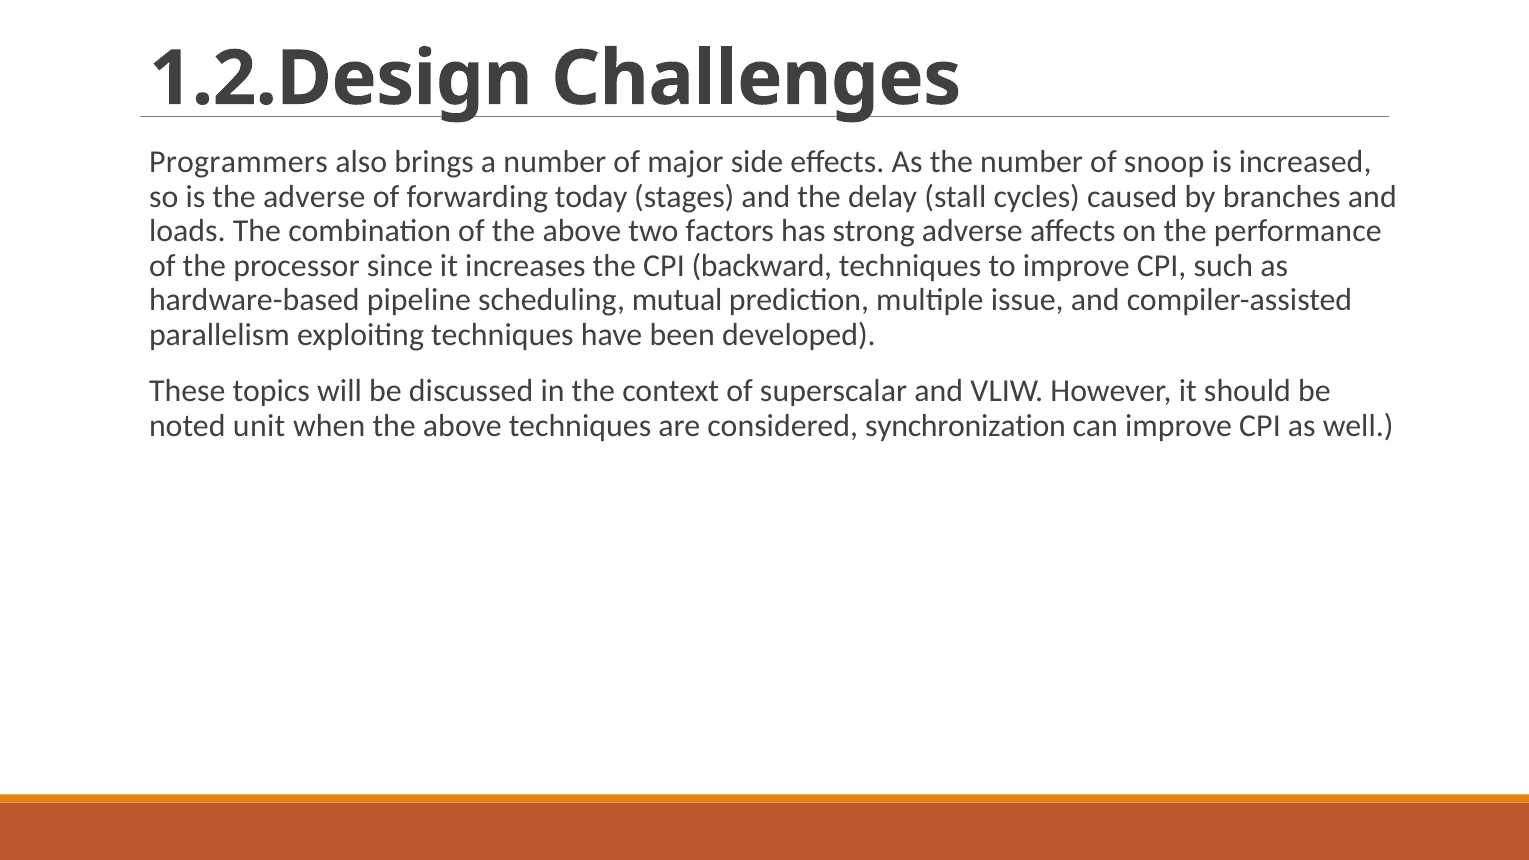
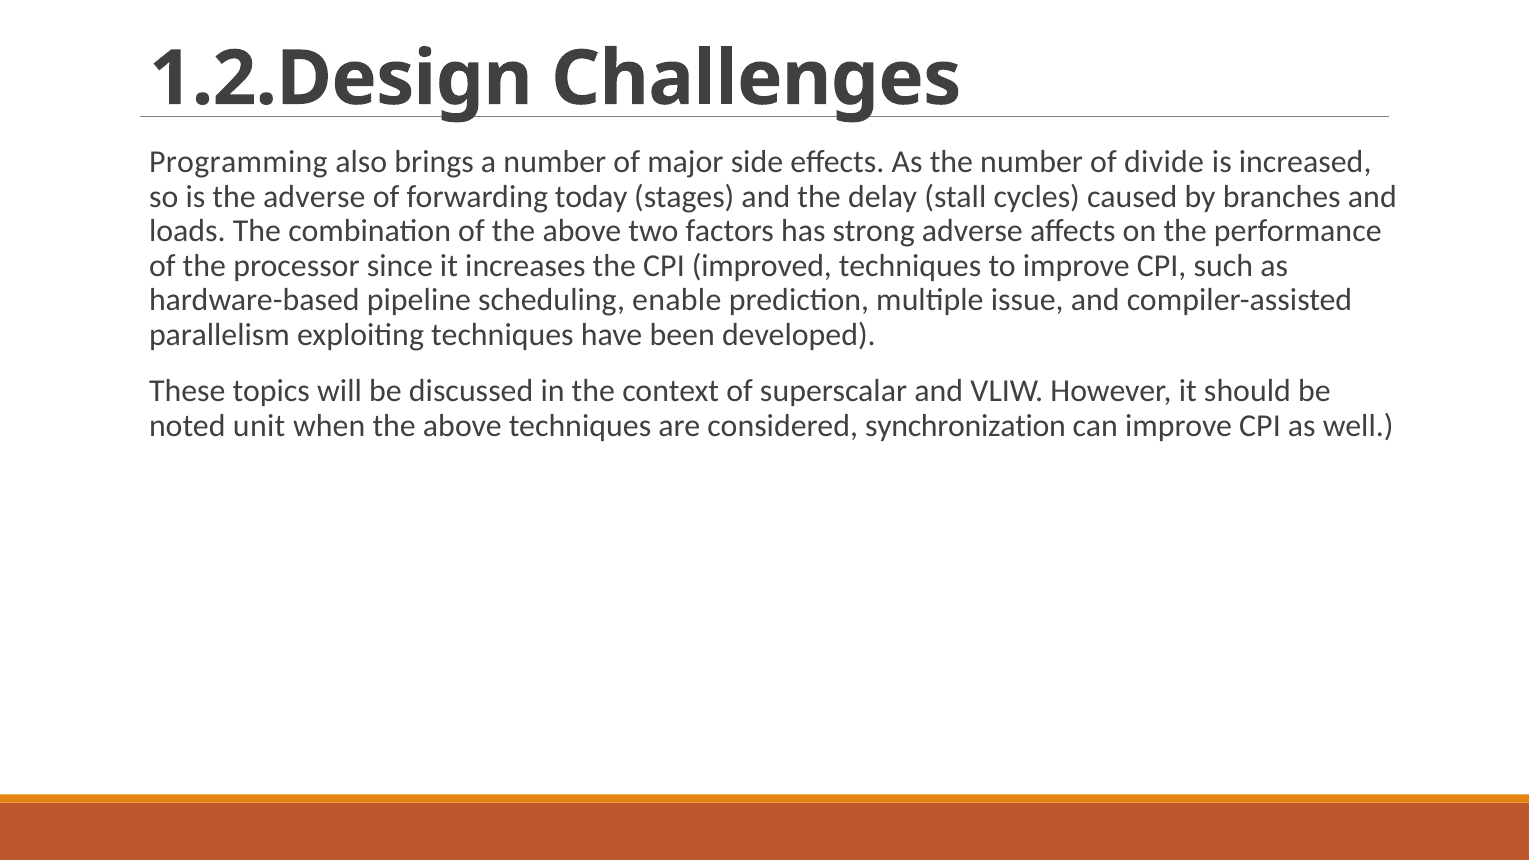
Programmers: Programmers -> Programming
snoop: snoop -> divide
backward: backward -> improved
mutual: mutual -> enable
